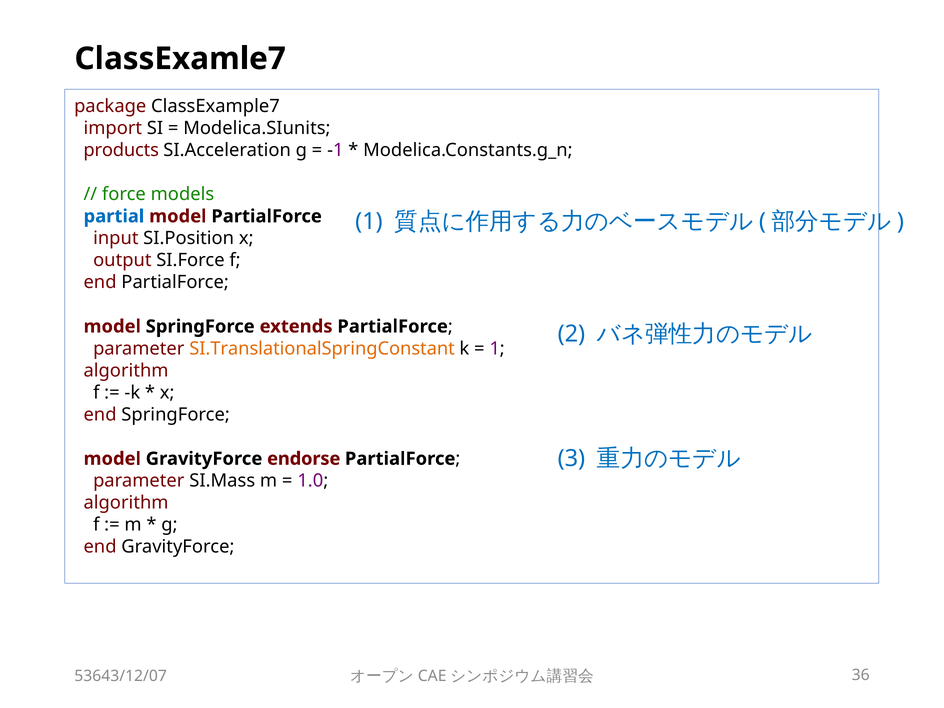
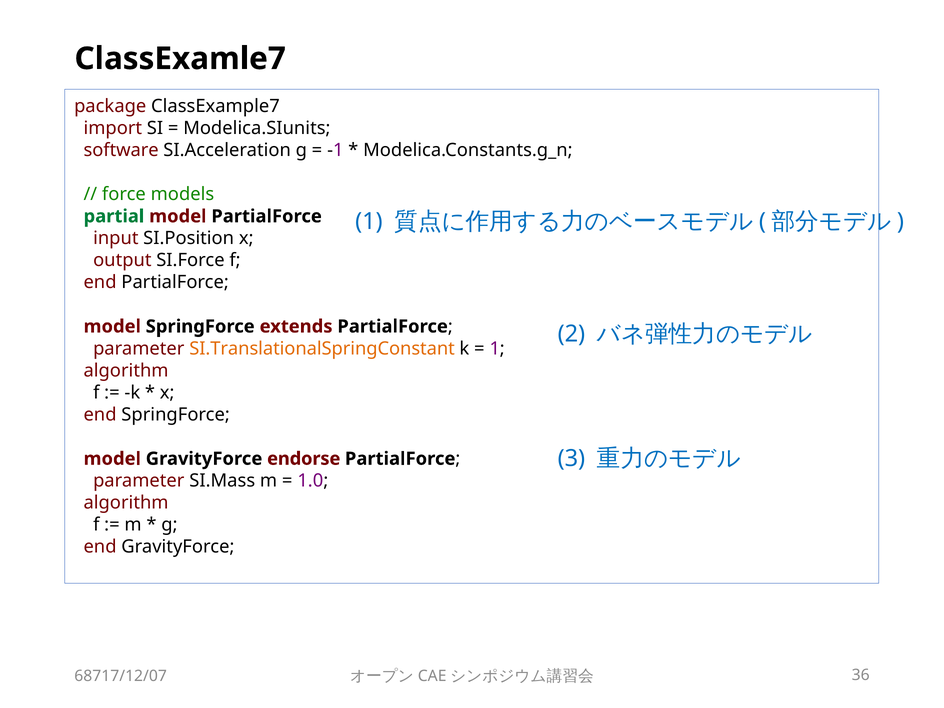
products: products -> software
partial colour: blue -> green
53643/12/07: 53643/12/07 -> 68717/12/07
